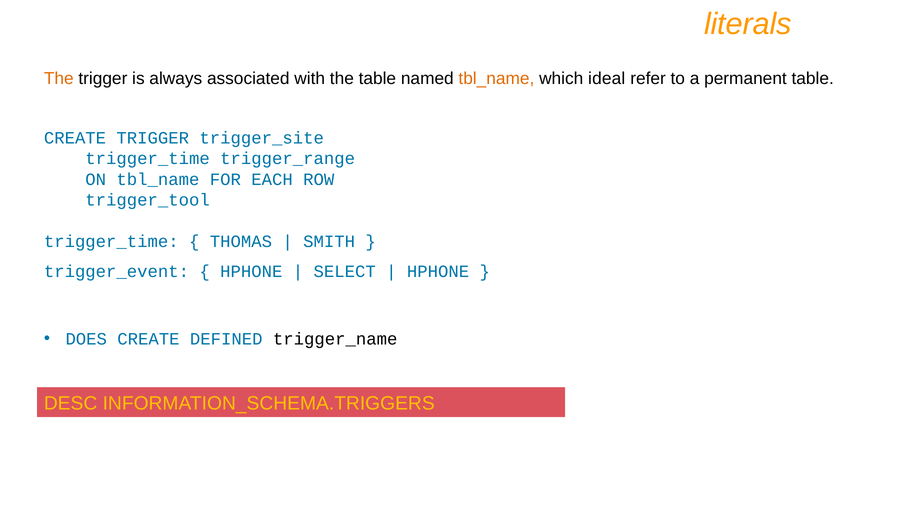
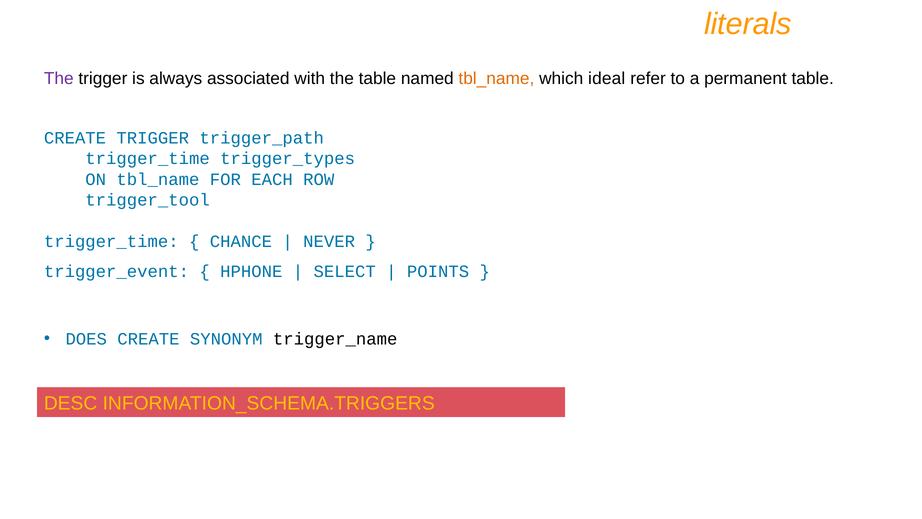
The at (59, 78) colour: orange -> purple
trigger_site: trigger_site -> trigger_path
trigger_range: trigger_range -> trigger_types
THOMAS: THOMAS -> CHANCE
SMITH: SMITH -> NEVER
HPHONE at (438, 271): HPHONE -> POINTS
DEFINED: DEFINED -> SYNONYM
